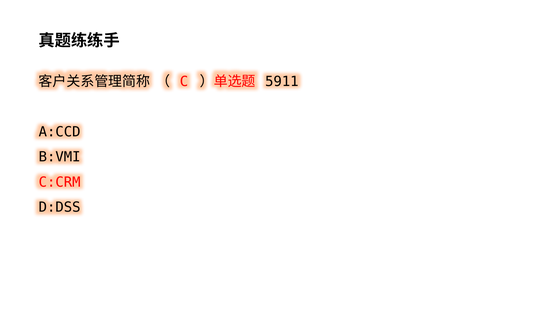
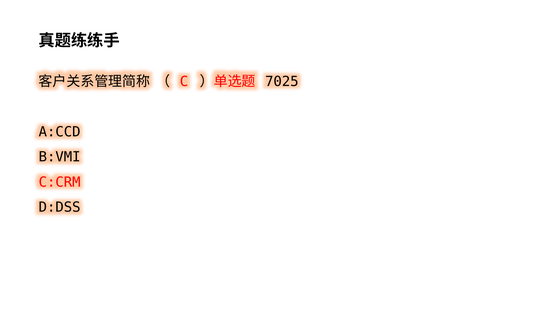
5911: 5911 -> 7025
